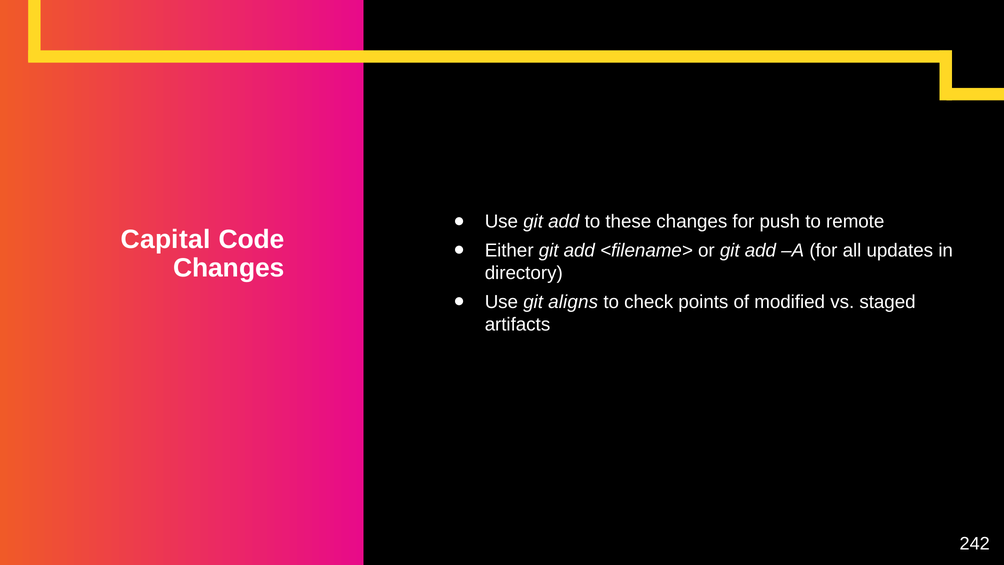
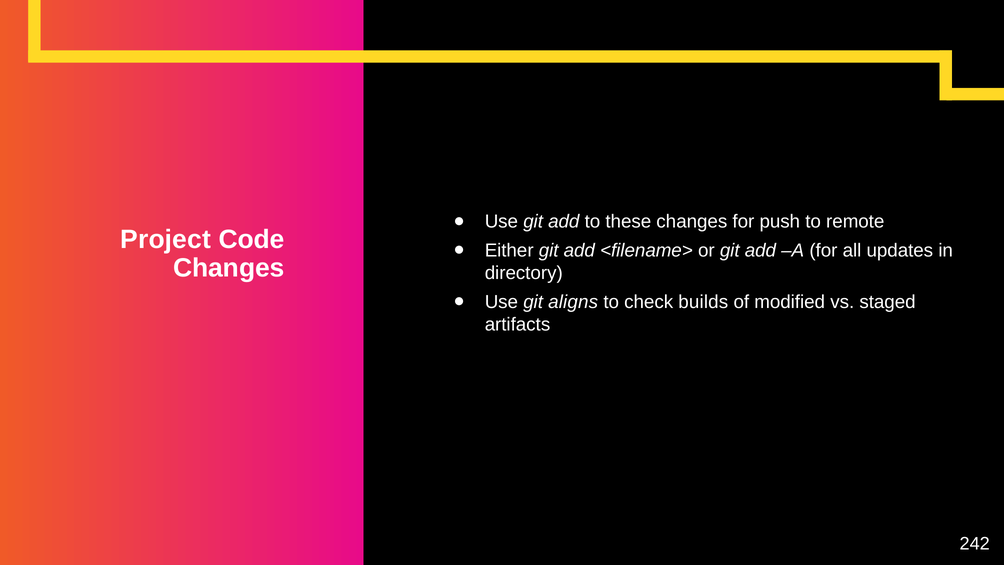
Capital: Capital -> Project
points: points -> builds
